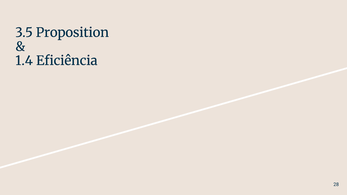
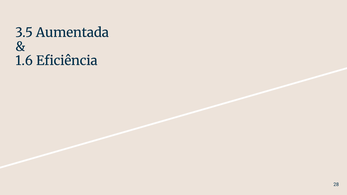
Proposition: Proposition -> Aumentada
1.4: 1.4 -> 1.6
